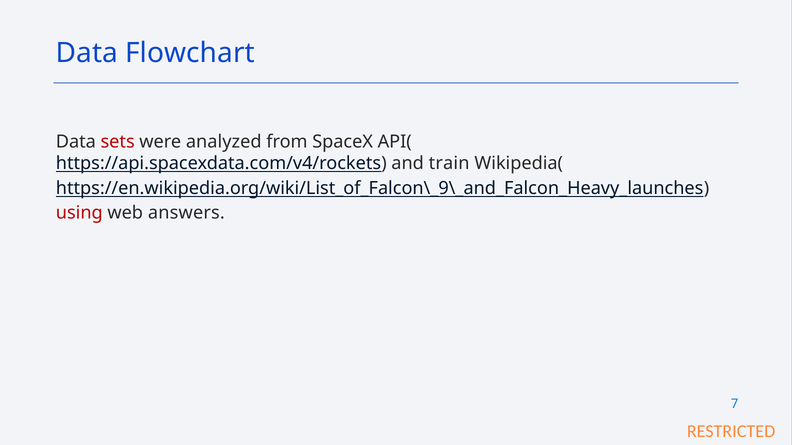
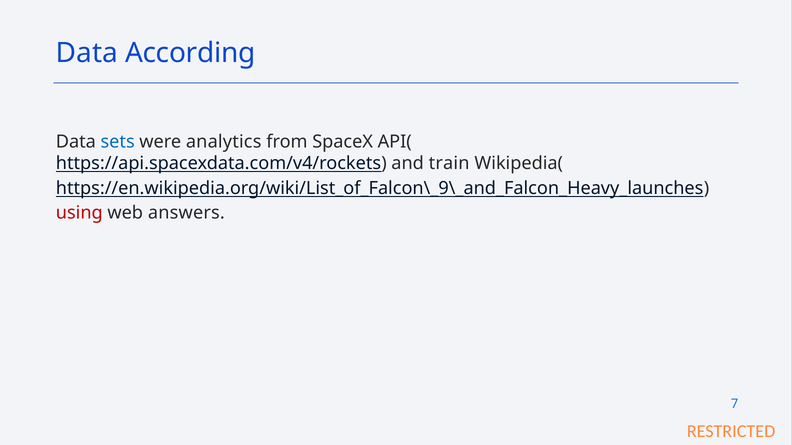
Flowchart: Flowchart -> According
sets colour: red -> blue
analyzed: analyzed -> analytics
